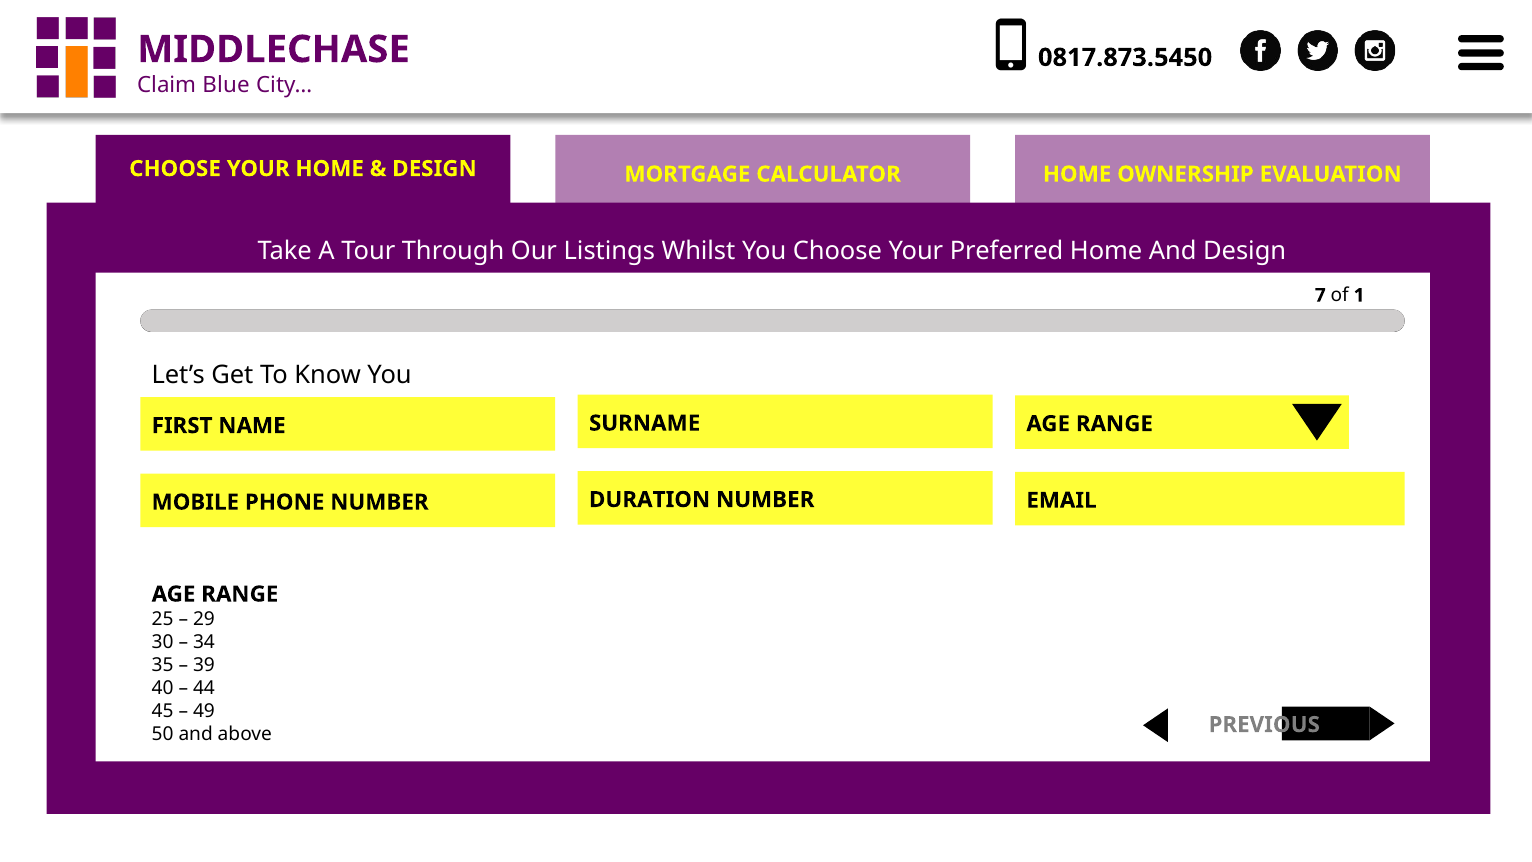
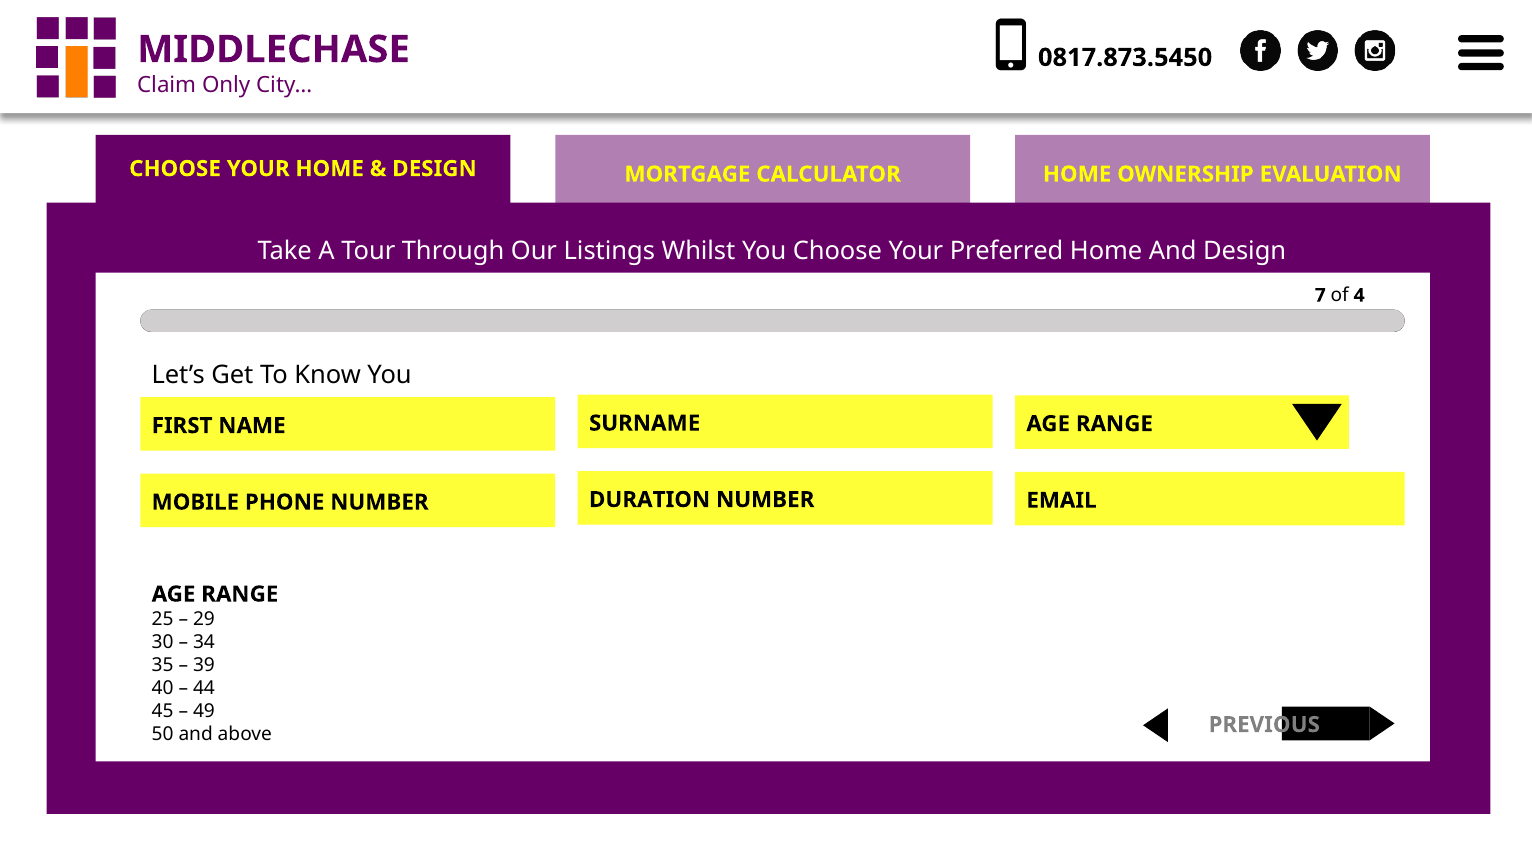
Blue: Blue -> Only
1: 1 -> 4
